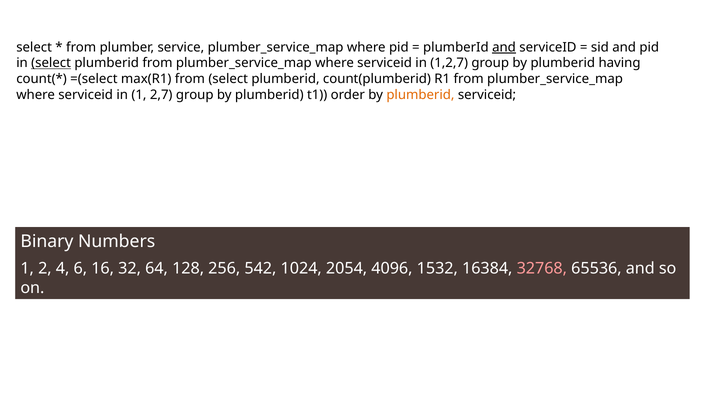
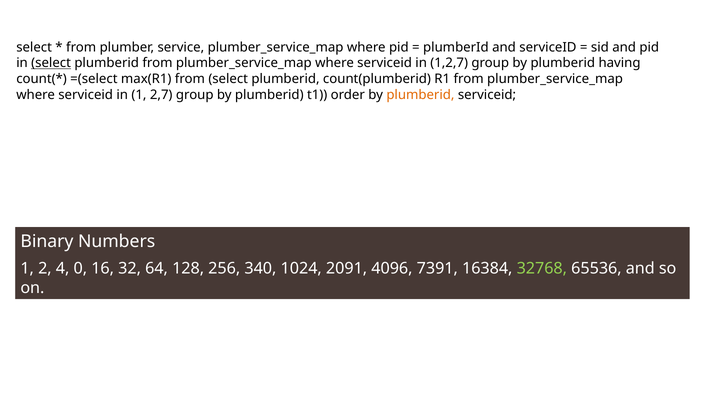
and at (504, 47) underline: present -> none
6: 6 -> 0
542: 542 -> 340
2054: 2054 -> 2091
1532: 1532 -> 7391
32768 colour: pink -> light green
